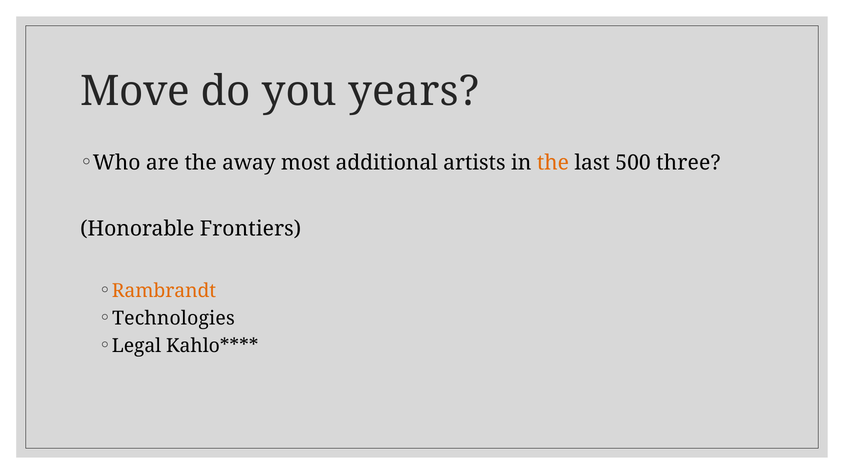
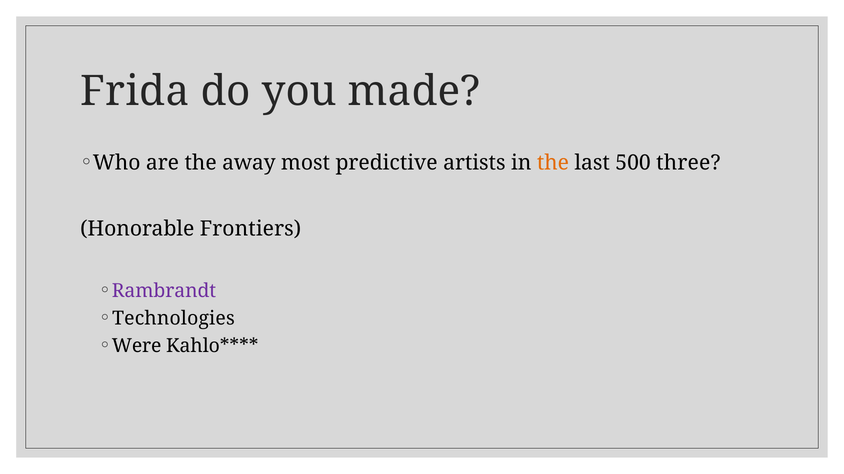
Move: Move -> Frida
years: years -> made
additional: additional -> predictive
Rambrandt colour: orange -> purple
Legal: Legal -> Were
